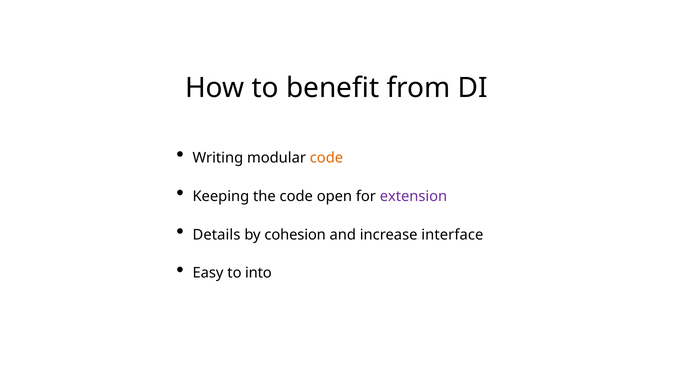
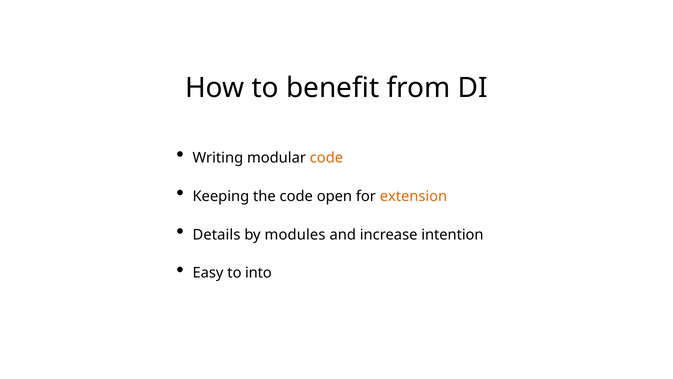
extension colour: purple -> orange
cohesion: cohesion -> modules
interface: interface -> intention
